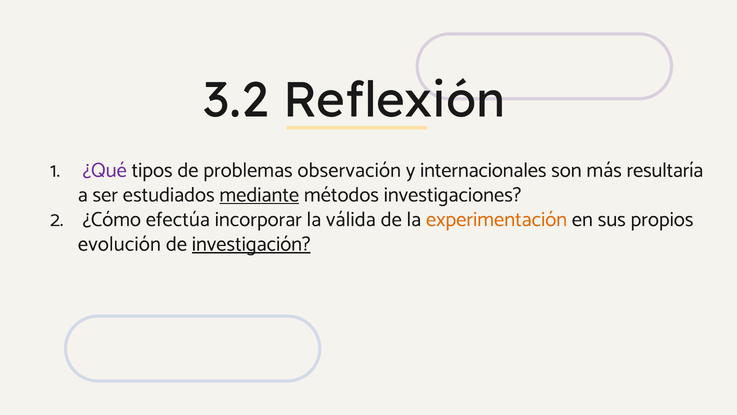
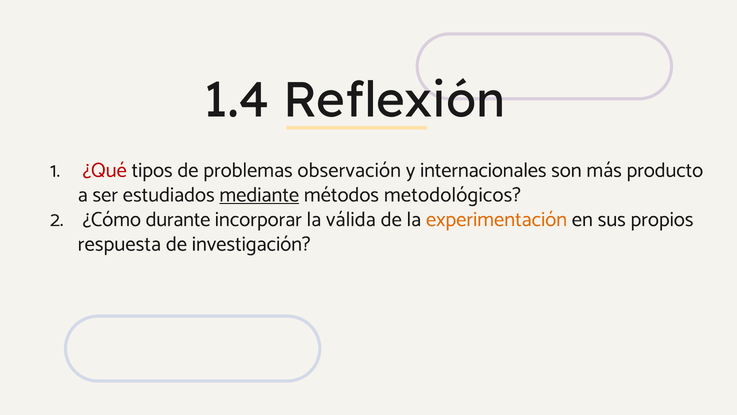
3.2: 3.2 -> 1.4
¿Qué colour: purple -> red
resultaría: resultaría -> producto
investigaciones: investigaciones -> metodológicos
efectúa: efectúa -> durante
evolución: evolución -> respuesta
investigación underline: present -> none
